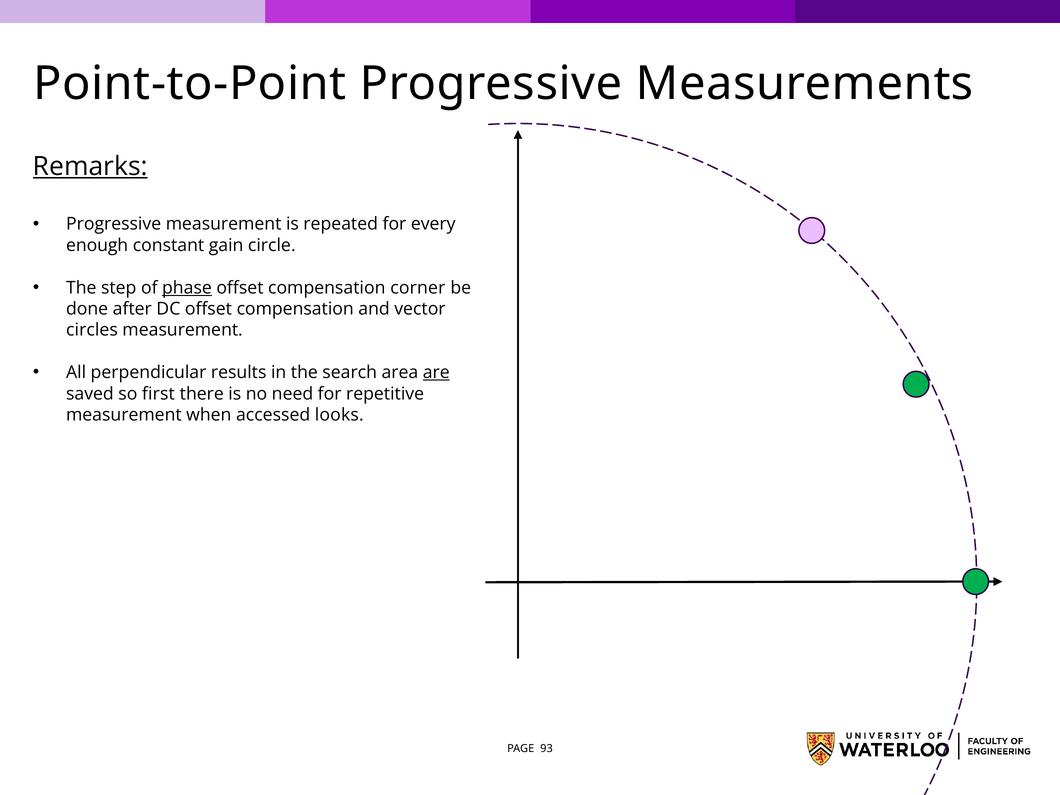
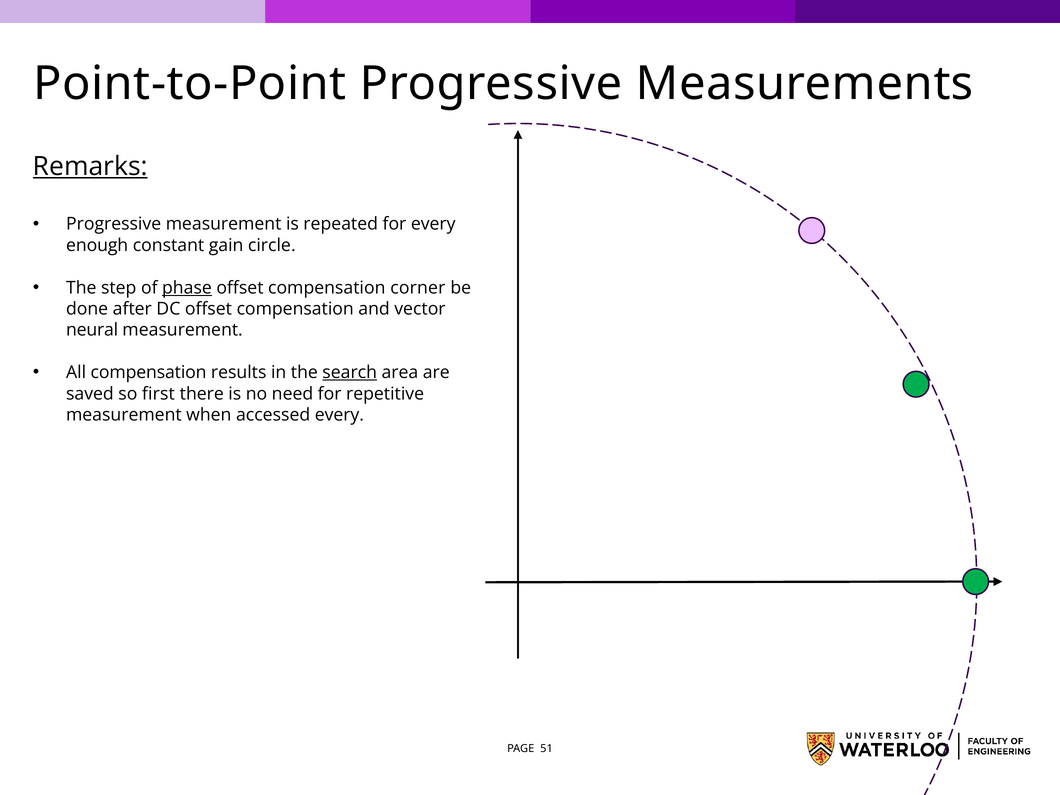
circles: circles -> neural
All perpendicular: perpendicular -> compensation
search underline: none -> present
are underline: present -> none
accessed looks: looks -> every
93: 93 -> 51
